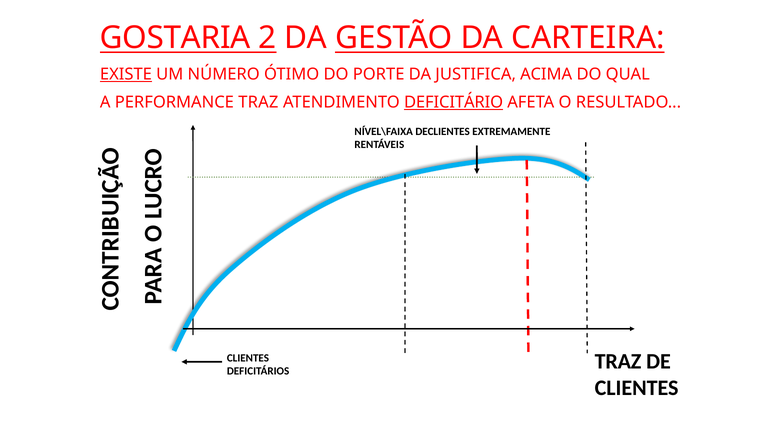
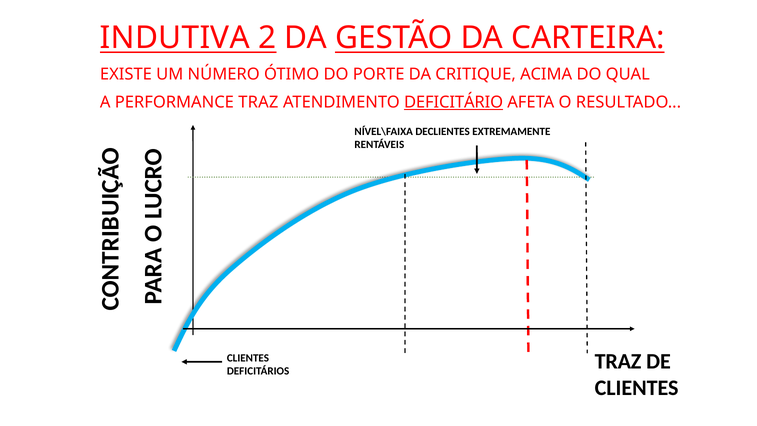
GOSTARIA: GOSTARIA -> INDUTIVA
EXISTE underline: present -> none
JUSTIFICA: JUSTIFICA -> CRITIQUE
